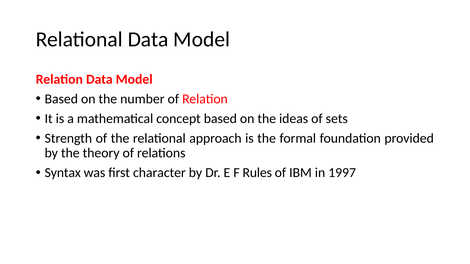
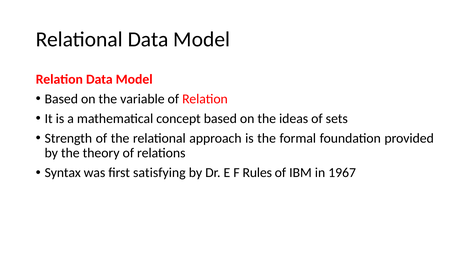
number: number -> variable
character: character -> satisfying
1997: 1997 -> 1967
